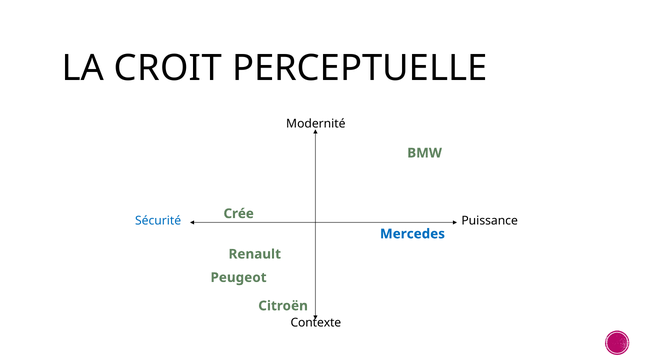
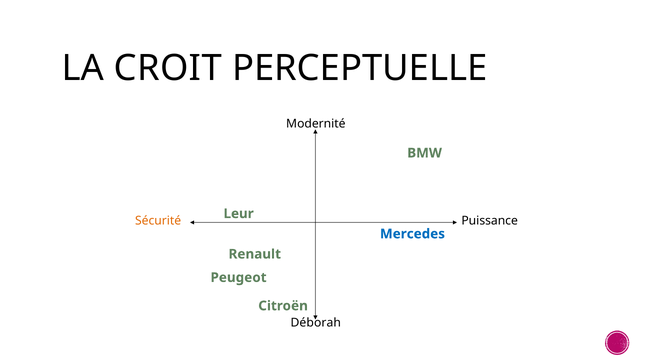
Crée: Crée -> Leur
Sécurité colour: blue -> orange
Contexte: Contexte -> Déborah
